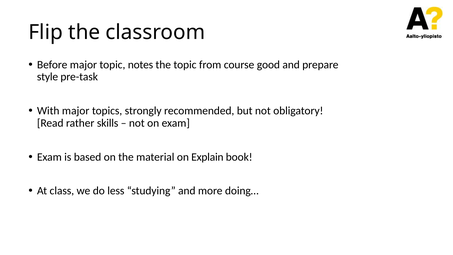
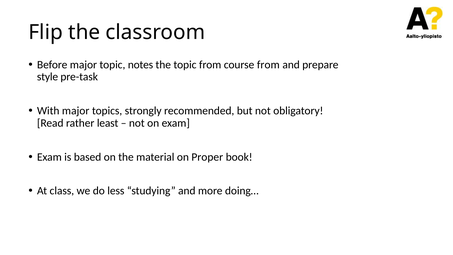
course good: good -> from
skills: skills -> least
Explain: Explain -> Proper
